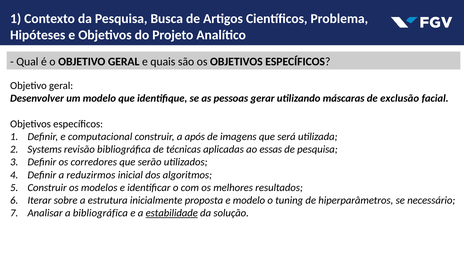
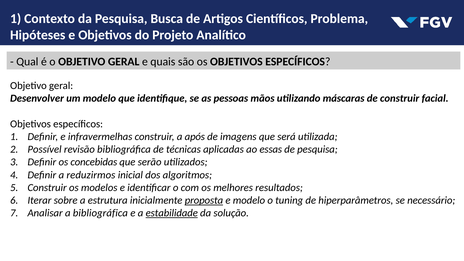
gerar: gerar -> mãos
de exclusão: exclusão -> construir
computacional: computacional -> infravermelhas
Systems: Systems -> Possível
corredores: corredores -> concebidas
proposta underline: none -> present
